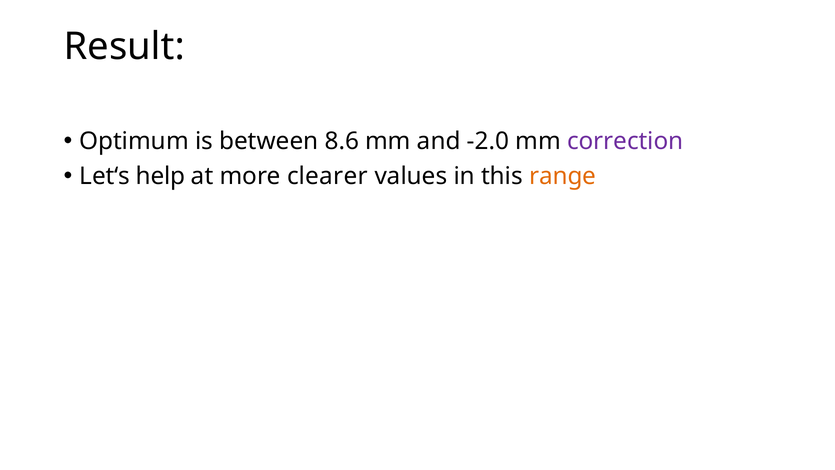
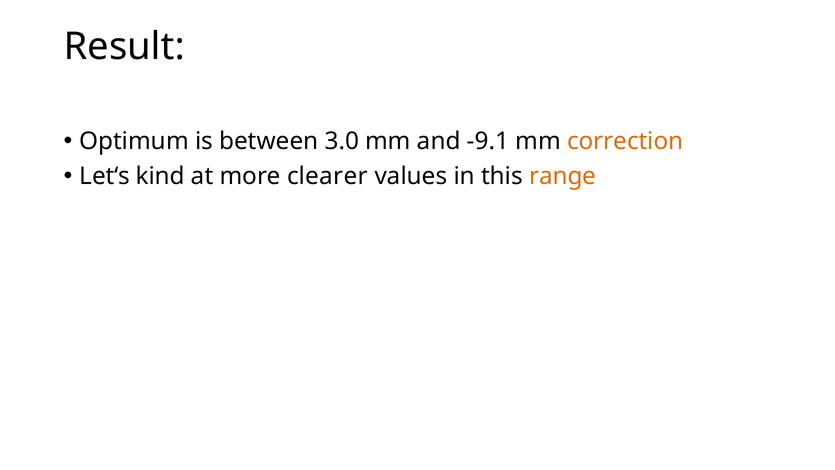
8.6: 8.6 -> 3.0
-2.0: -2.0 -> -9.1
correction colour: purple -> orange
help: help -> kind
